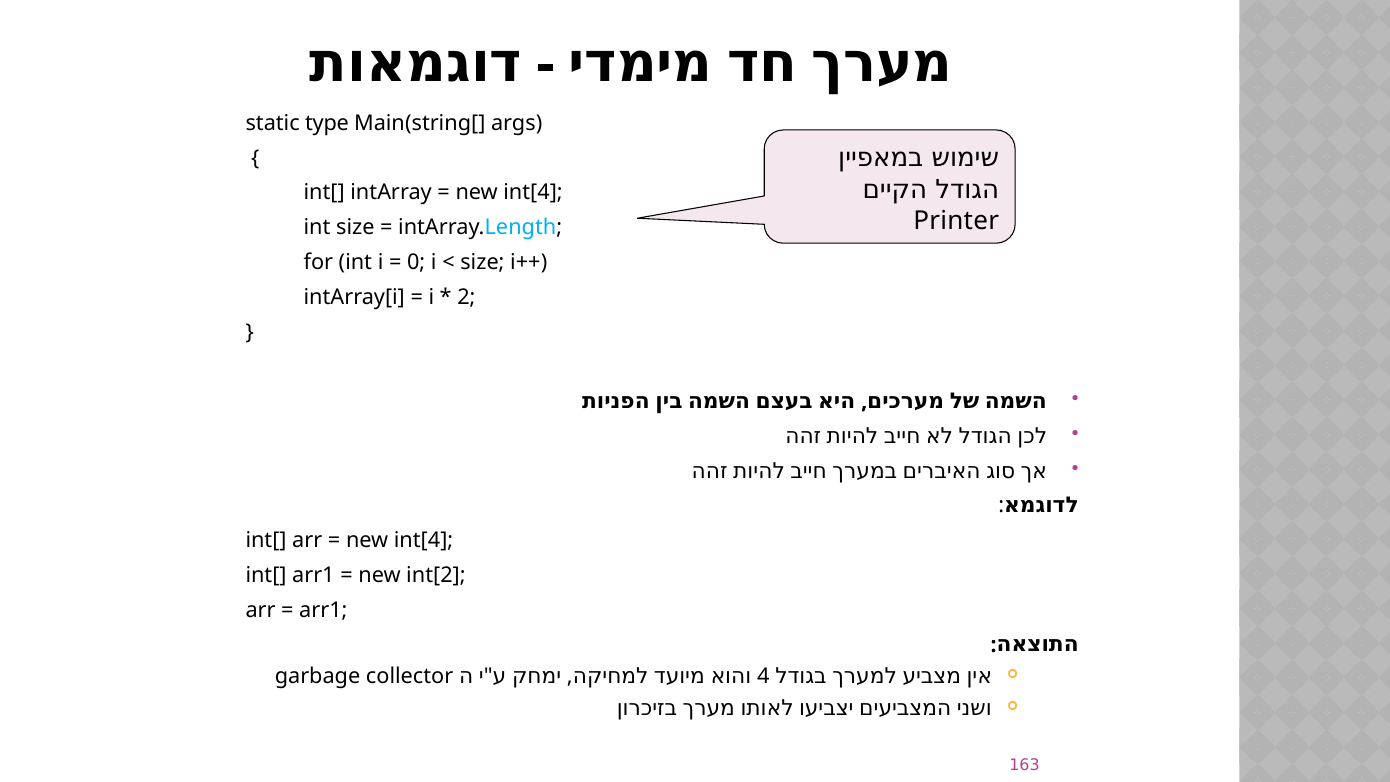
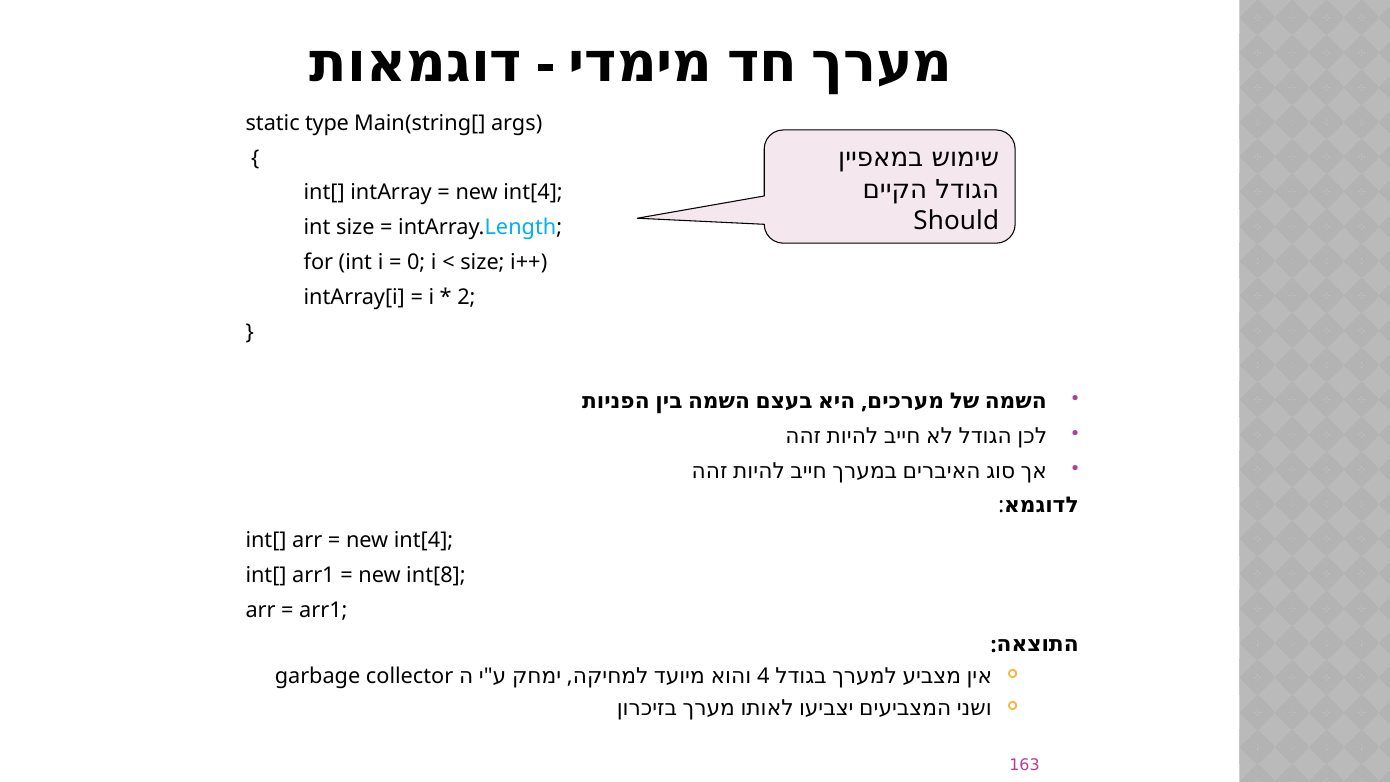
Printer: Printer -> Should
int[2: int[2 -> int[8
